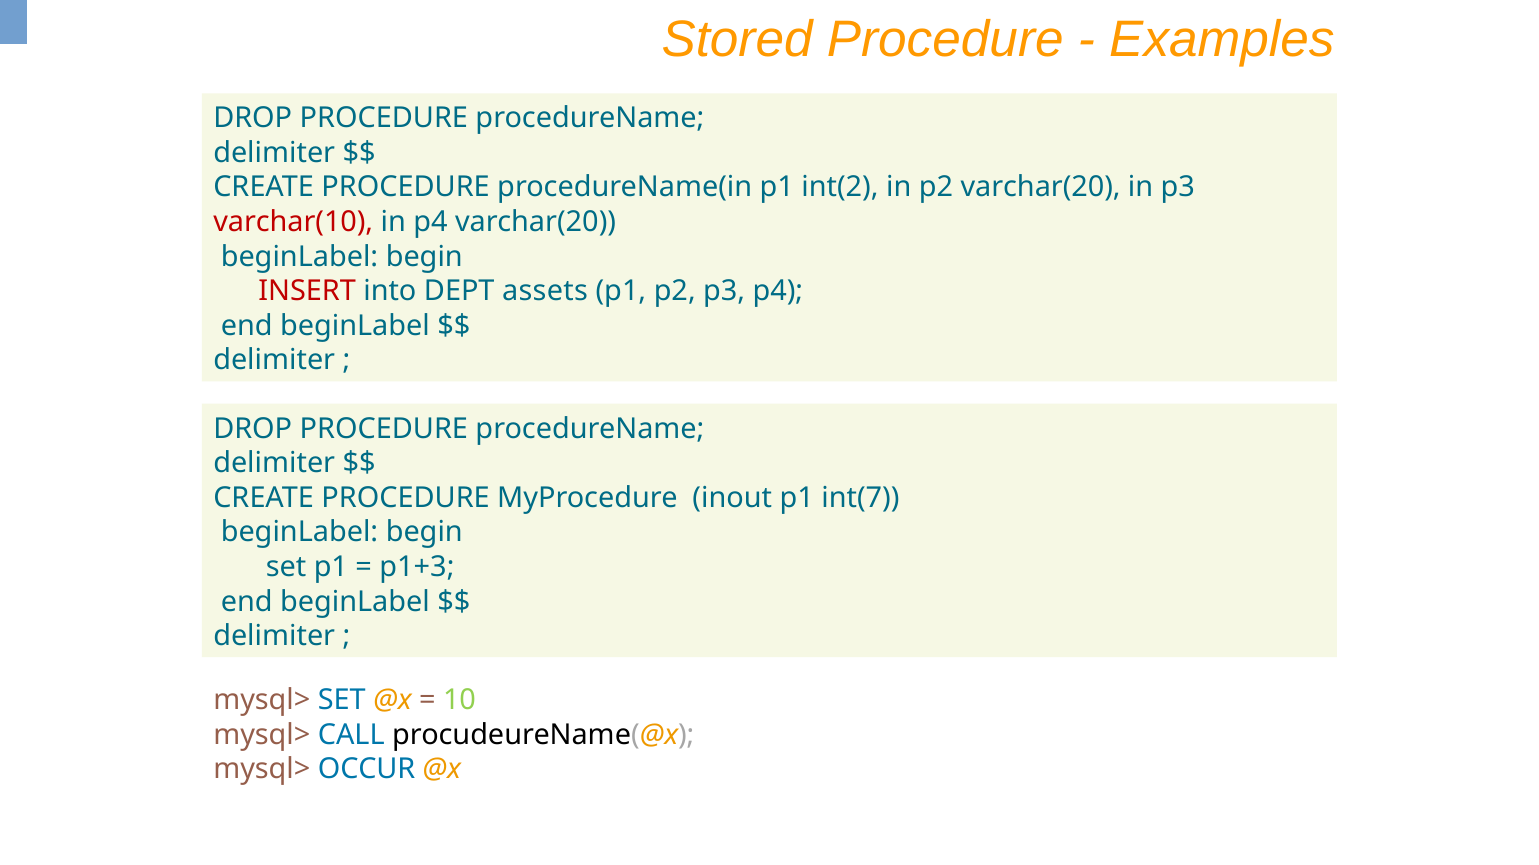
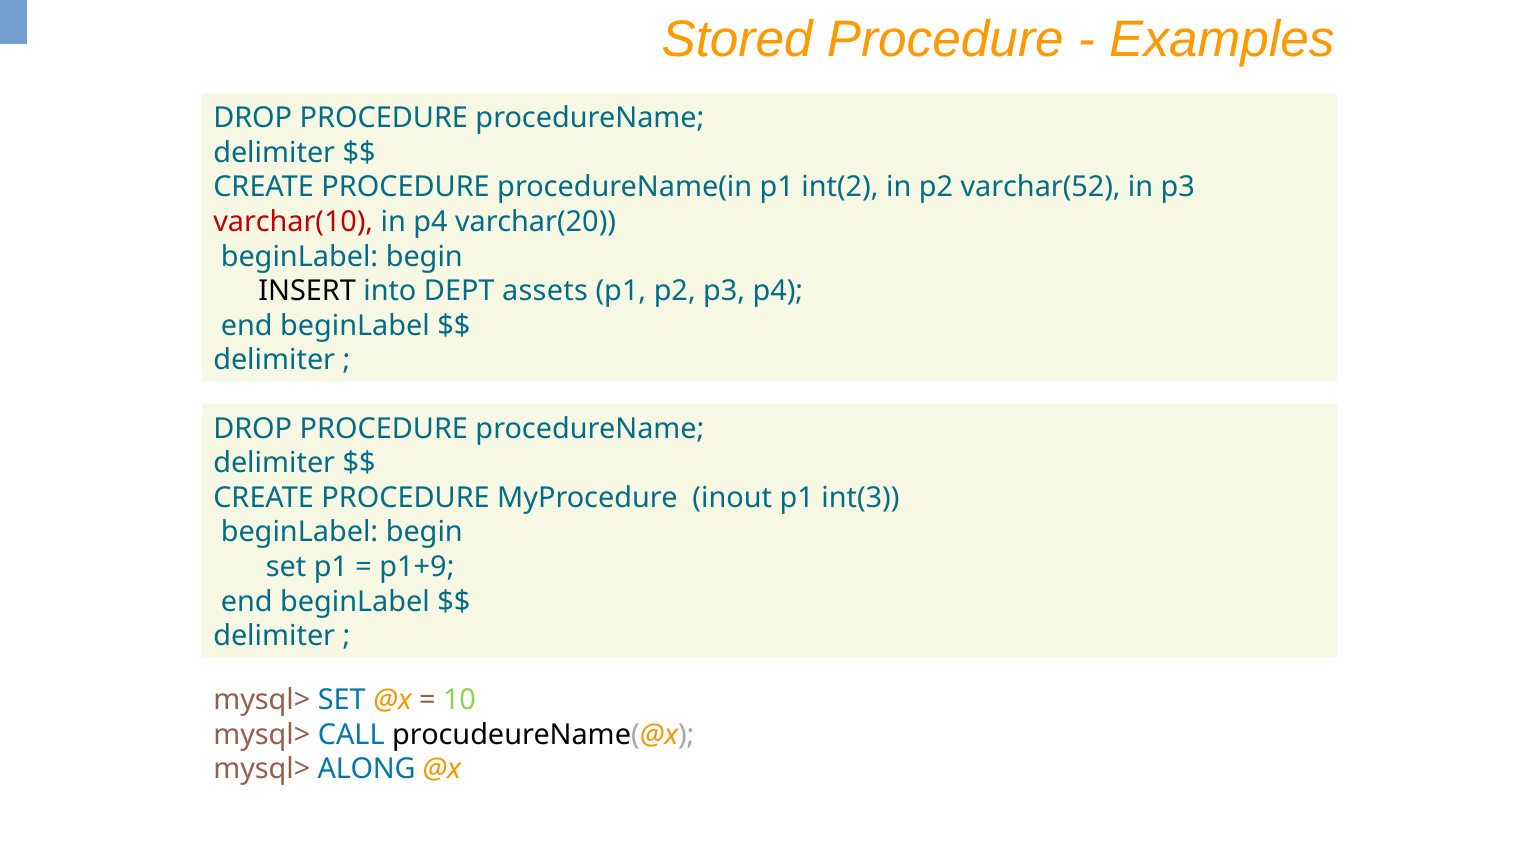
p2 varchar(20: varchar(20 -> varchar(52
INSERT colour: red -> black
int(7: int(7 -> int(3
p1+3: p1+3 -> p1+9
OCCUR: OCCUR -> ALONG
